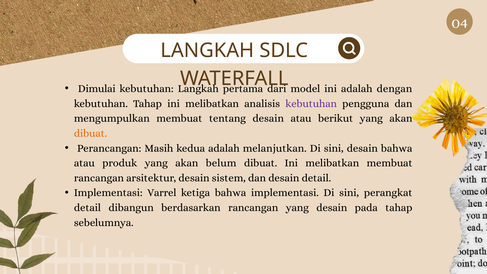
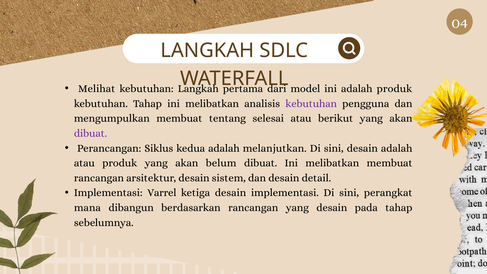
Dimulai: Dimulai -> Melihat
adalah dengan: dengan -> produk
tentang desain: desain -> selesai
dibuat at (91, 133) colour: orange -> purple
Masih: Masih -> Siklus
desain bahwa: bahwa -> adalah
ketiga bahwa: bahwa -> desain
detail at (87, 208): detail -> mana
